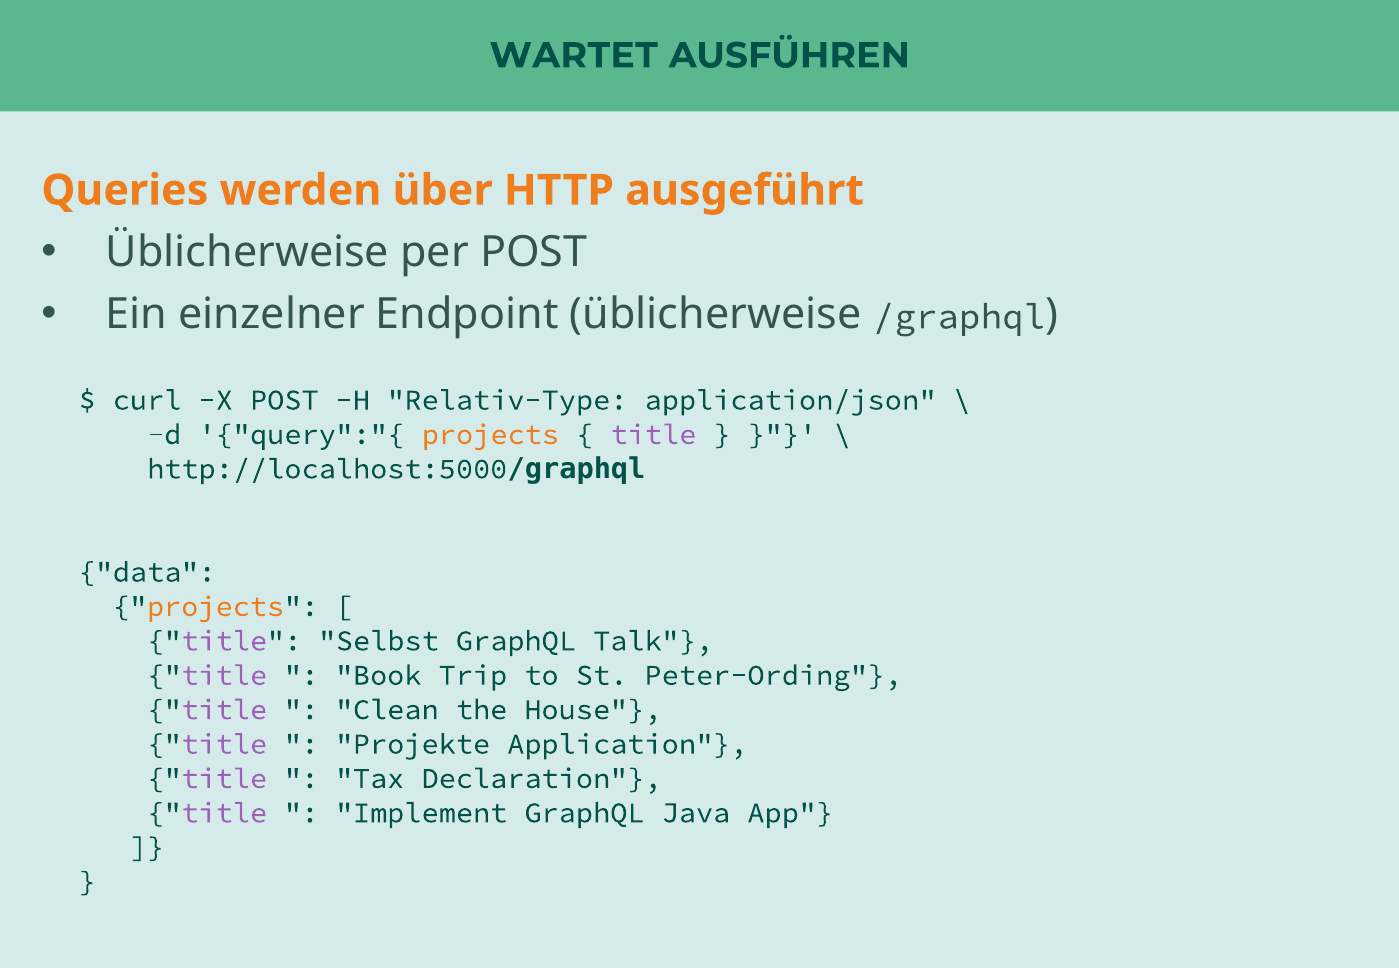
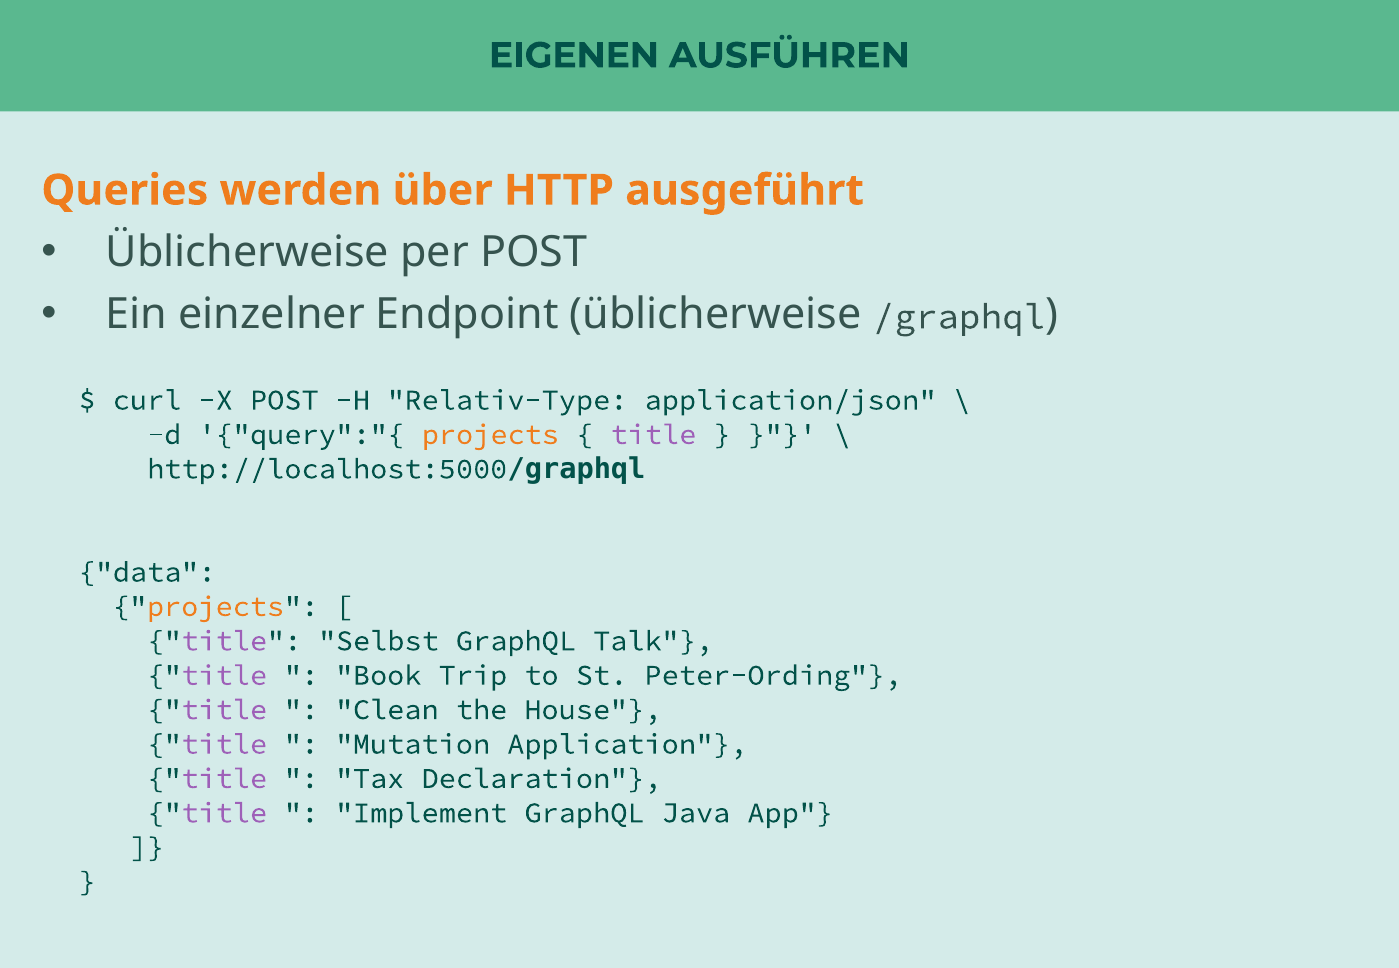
WARTET: WARTET -> EIGENEN
Projekte: Projekte -> Mutation
